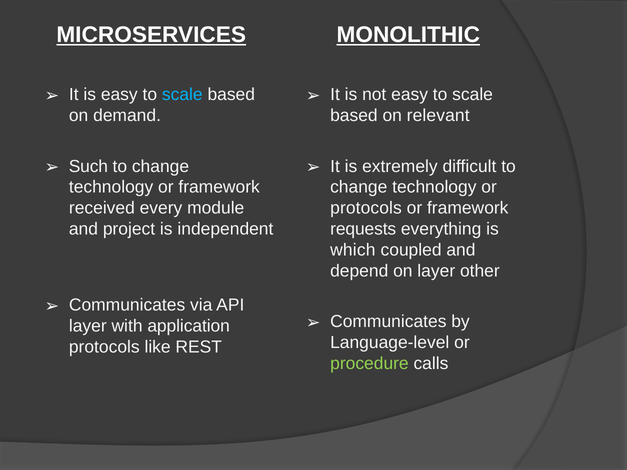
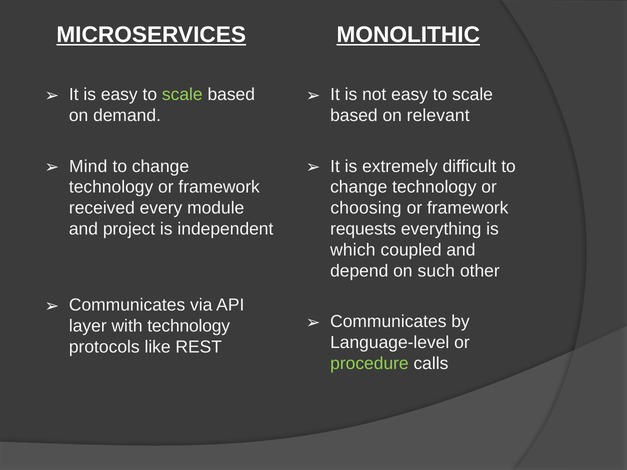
scale at (182, 95) colour: light blue -> light green
Such: Such -> Mind
protocols at (366, 208): protocols -> choosing
on layer: layer -> such
with application: application -> technology
